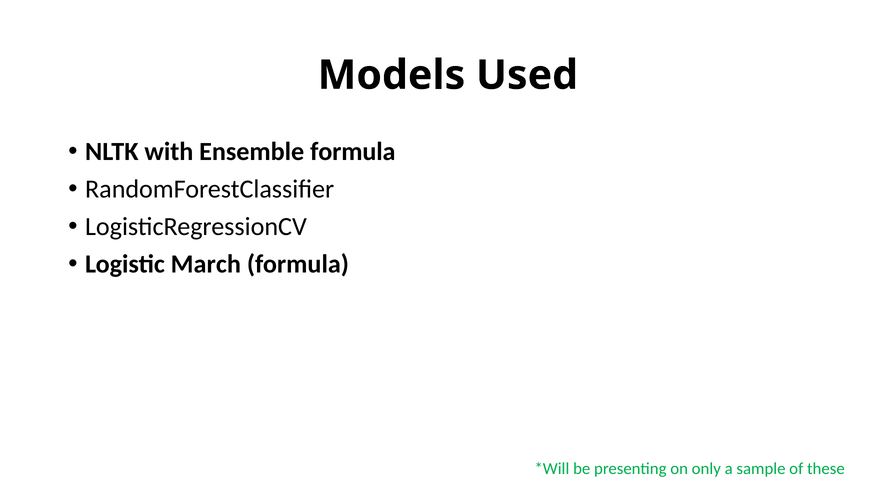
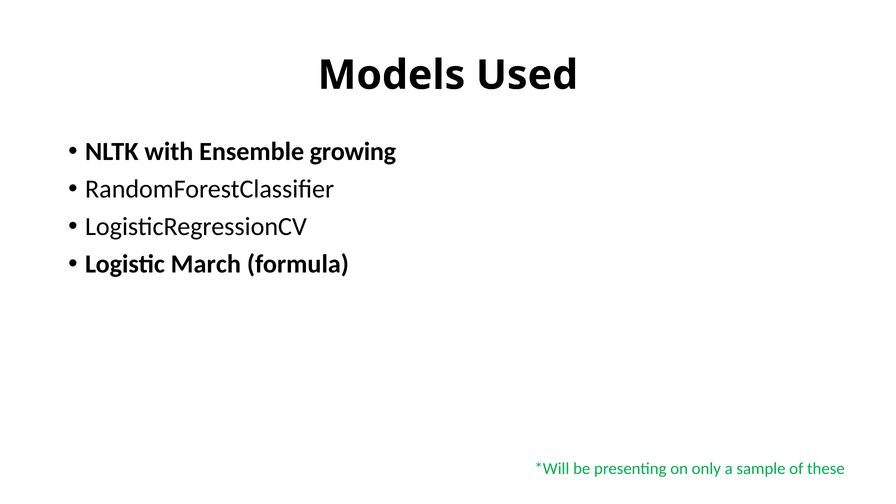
Ensemble formula: formula -> growing
